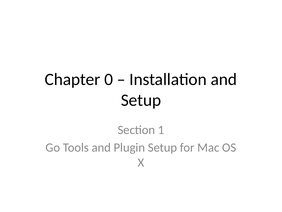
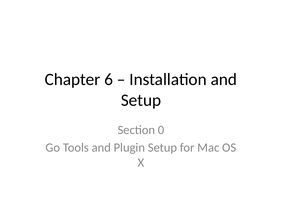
0: 0 -> 6
1: 1 -> 0
